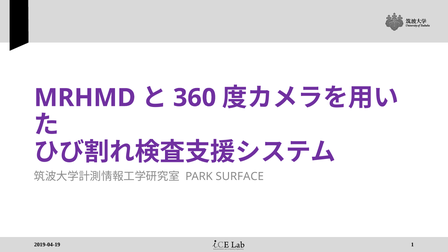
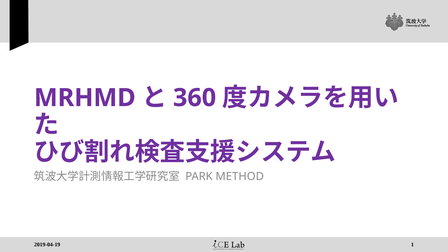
SURFACE: SURFACE -> METHOD
